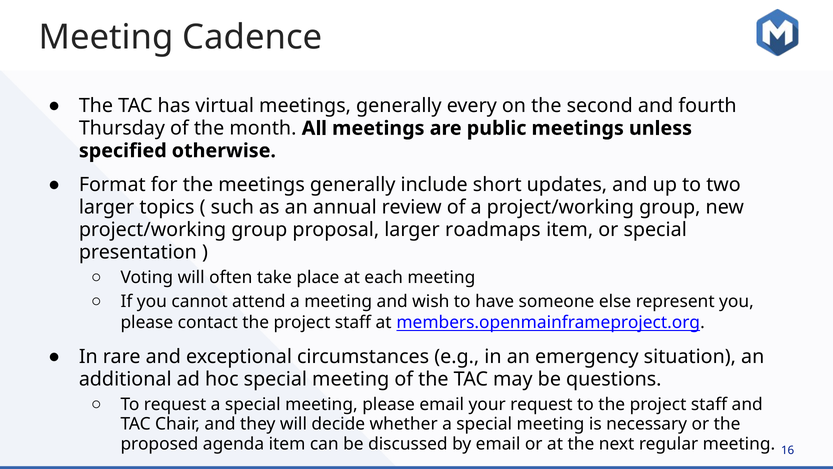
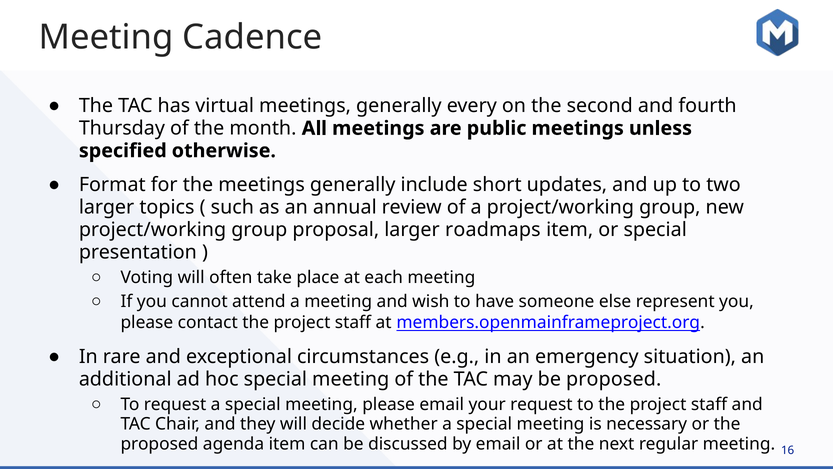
be questions: questions -> proposed
